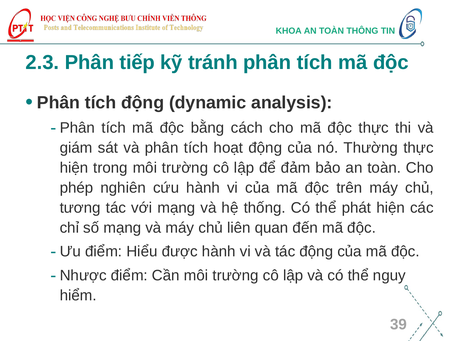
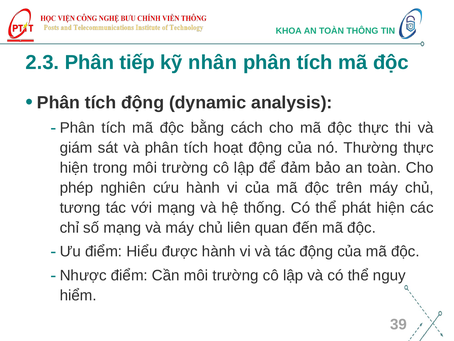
tránh: tránh -> nhân
